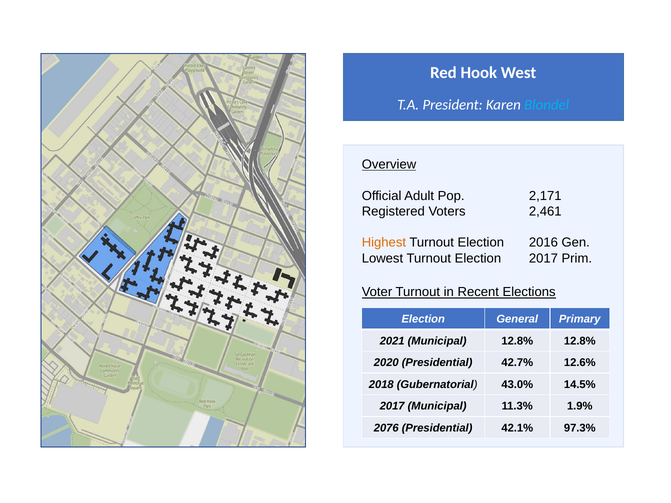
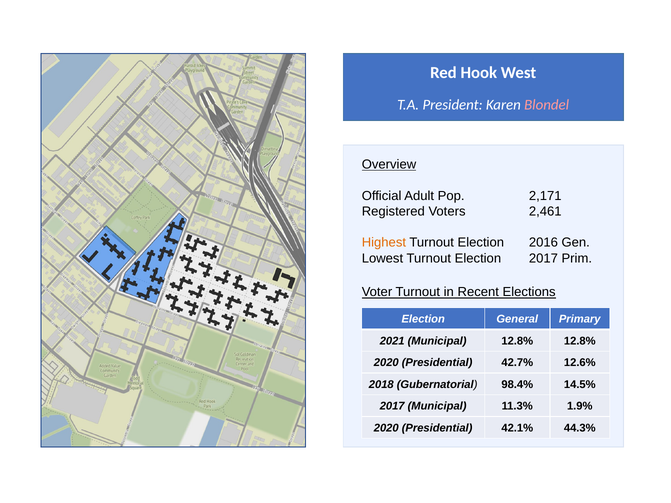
Blondel colour: light blue -> pink
43.0%: 43.0% -> 98.4%
2076 at (386, 428): 2076 -> 2020
97.3%: 97.3% -> 44.3%
